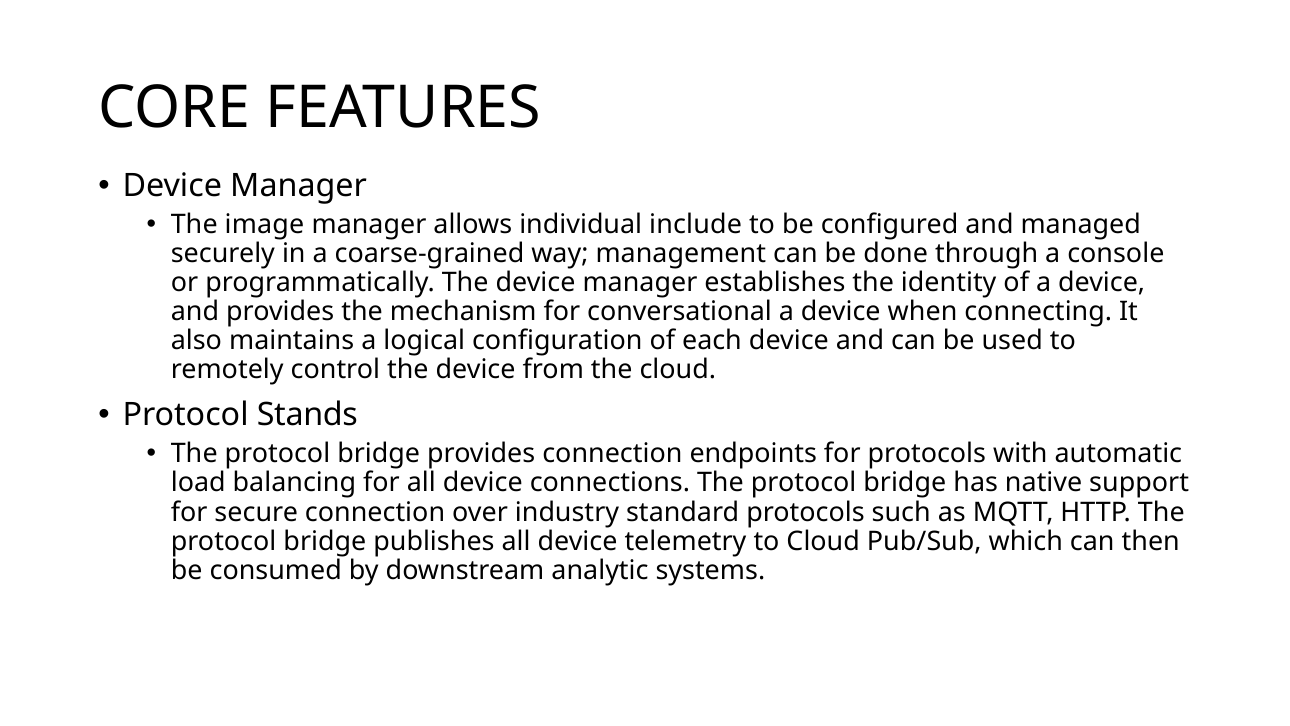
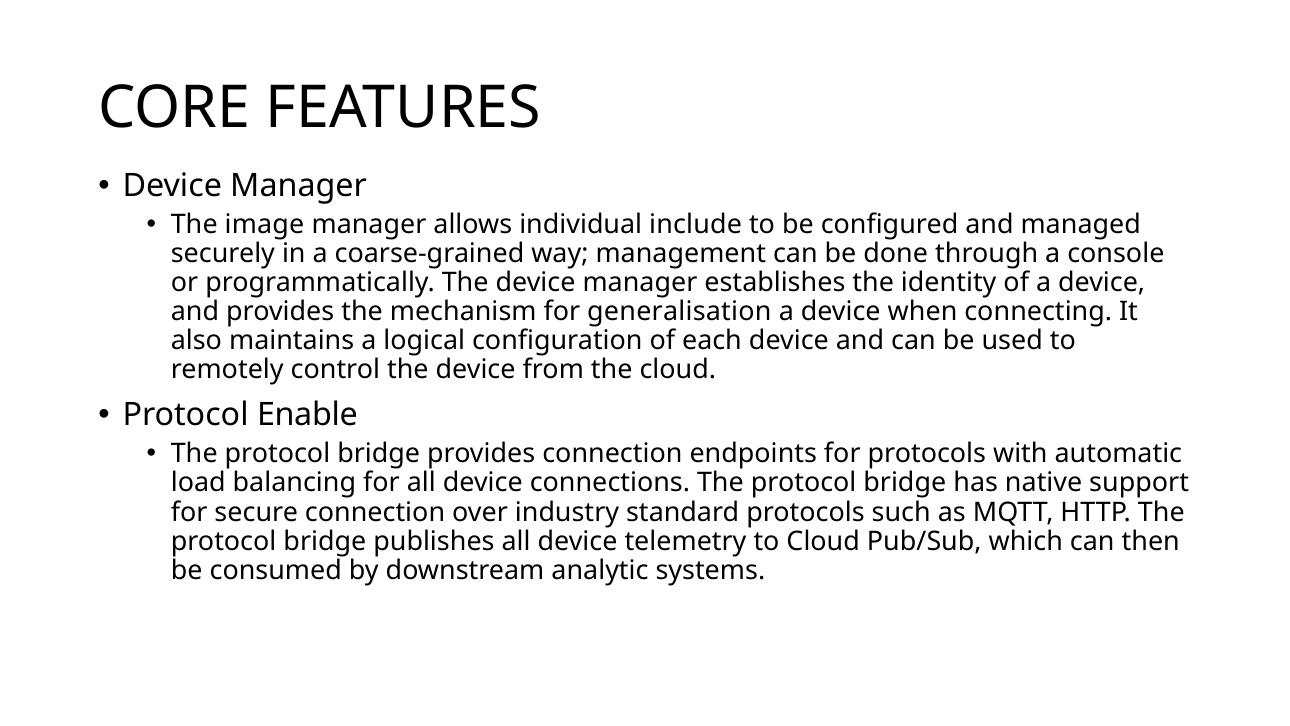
conversational: conversational -> generalisation
Stands: Stands -> Enable
